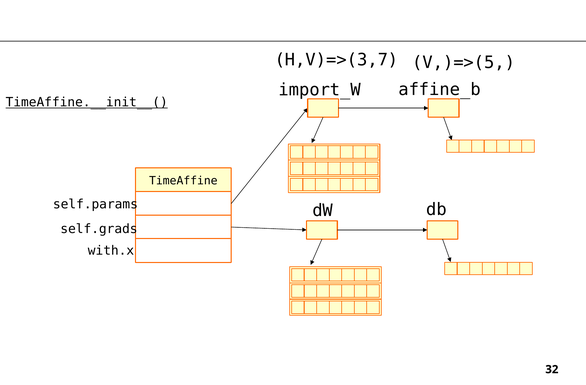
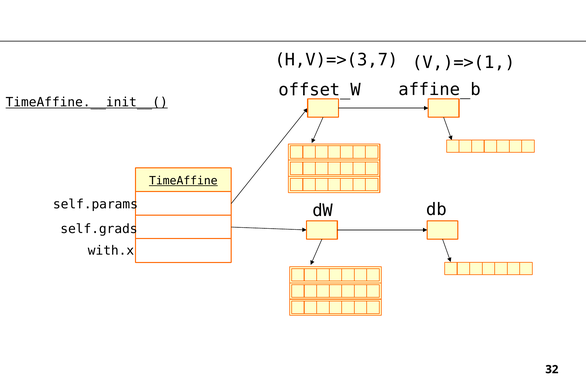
V,)=>(5: V,)=>(5 -> V,)=>(1
import_W: import_W -> offset_W
TimeAffine underline: none -> present
